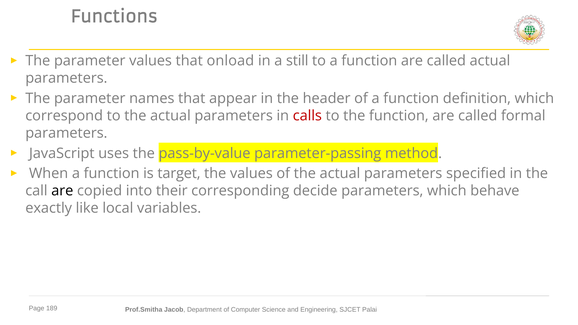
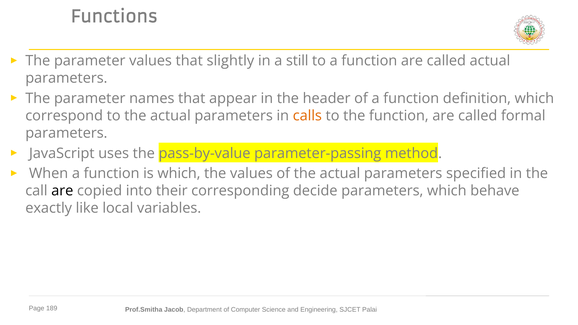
onload: onload -> slightly
calls colour: red -> orange
is target: target -> which
